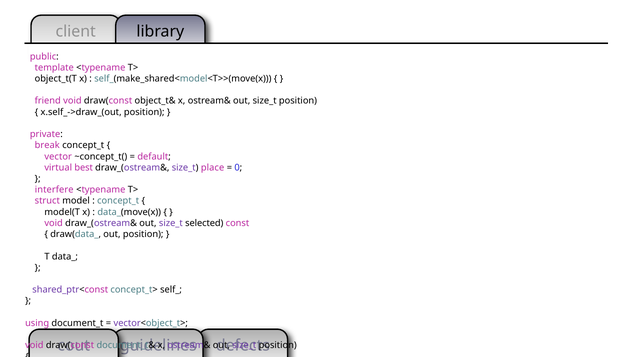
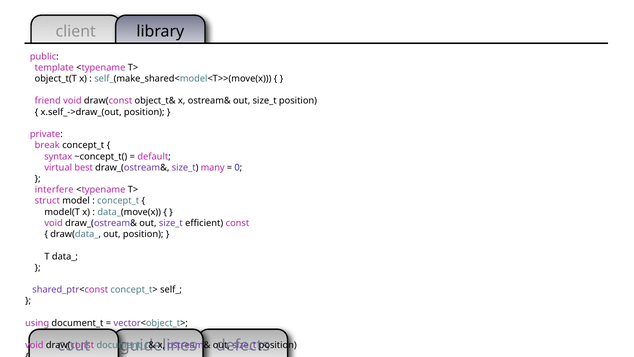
vector: vector -> syntax
place: place -> many
selected: selected -> efficient
